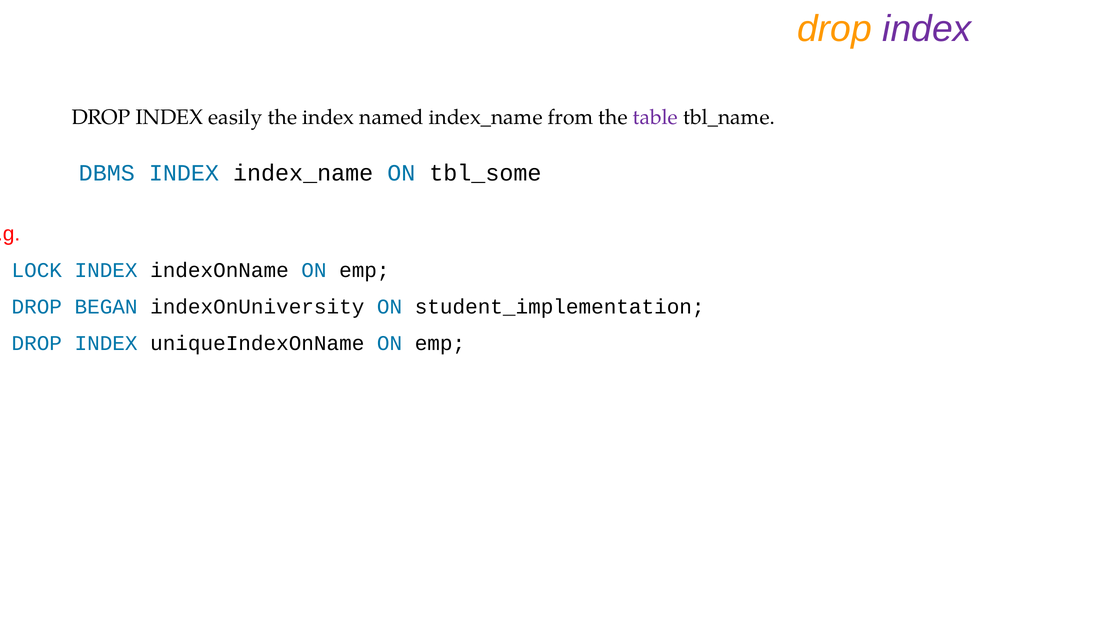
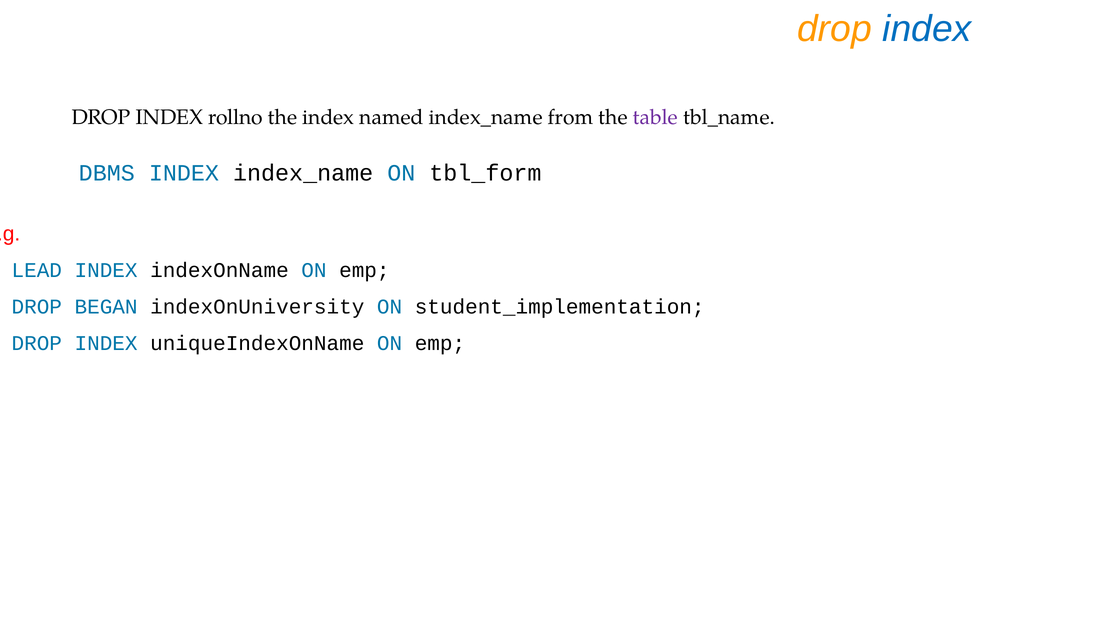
index at (927, 29) colour: purple -> blue
easily: easily -> rollno
tbl_some: tbl_some -> tbl_form
LOCK: LOCK -> LEAD
